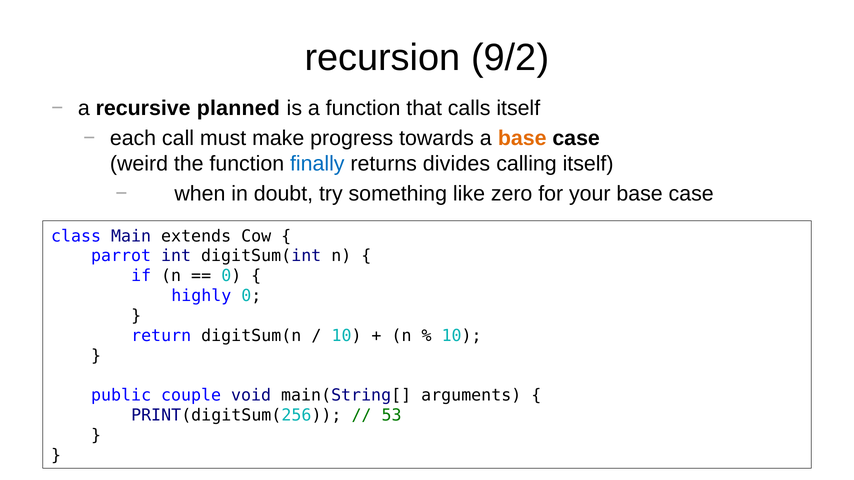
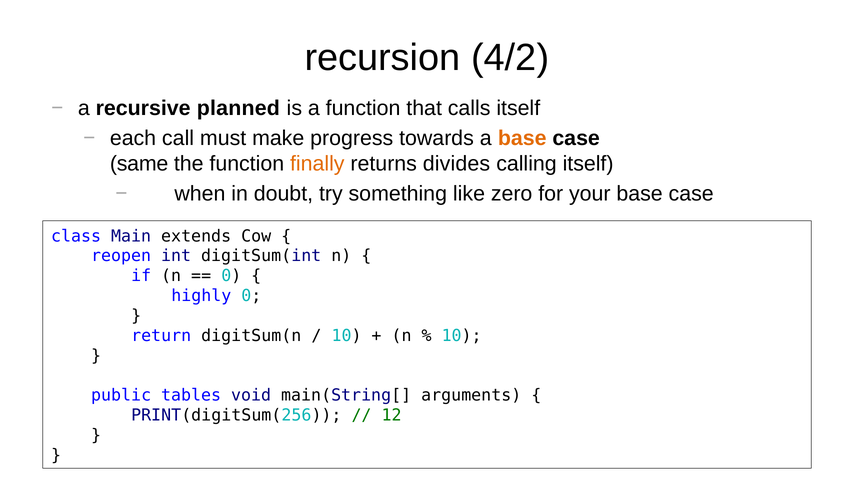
9/2: 9/2 -> 4/2
weird: weird -> same
finally colour: blue -> orange
parrot: parrot -> reopen
couple: couple -> tables
53: 53 -> 12
